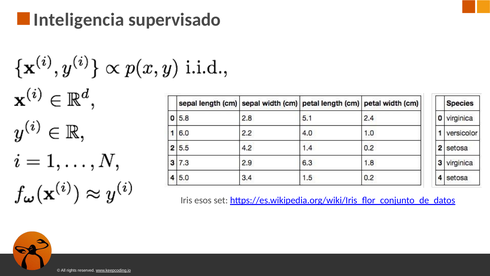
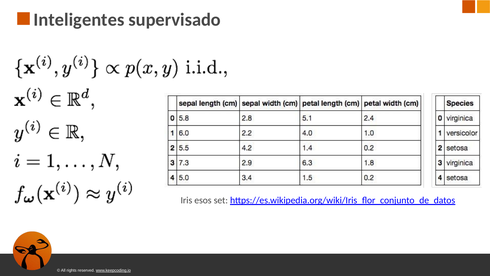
Inteligencia: Inteligencia -> Inteligentes
